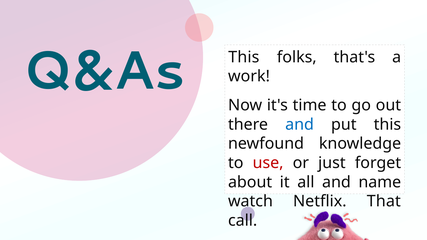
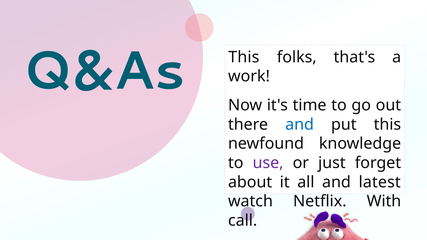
use colour: red -> purple
name: name -> latest
That: That -> With
